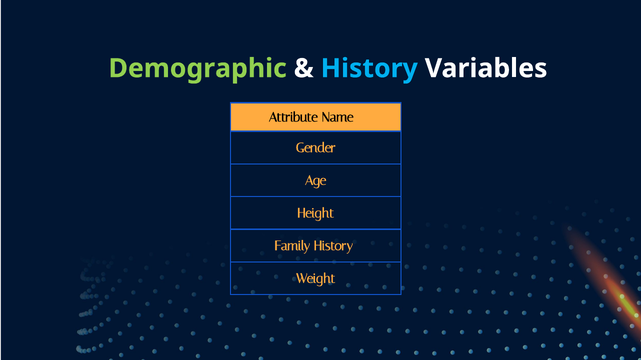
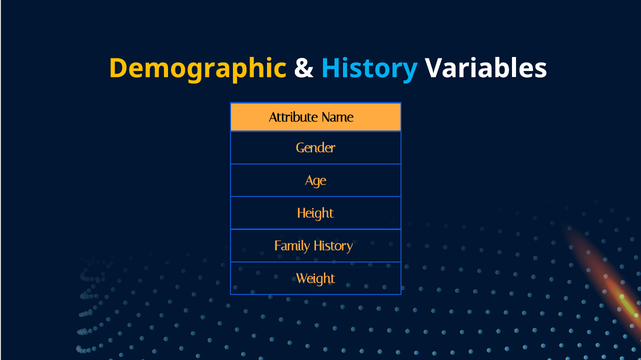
Demographic colour: light green -> yellow
